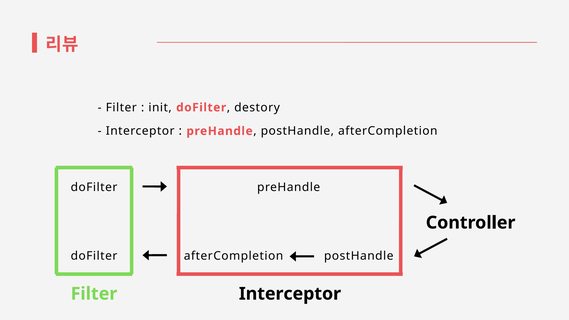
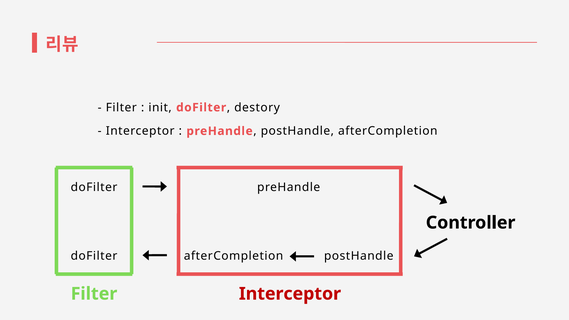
Interceptor at (290, 294) colour: black -> red
